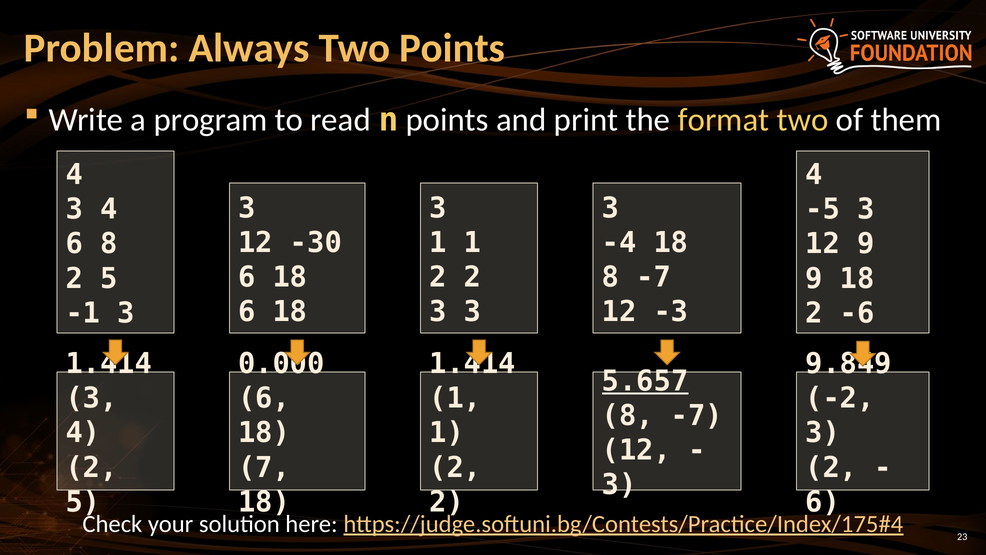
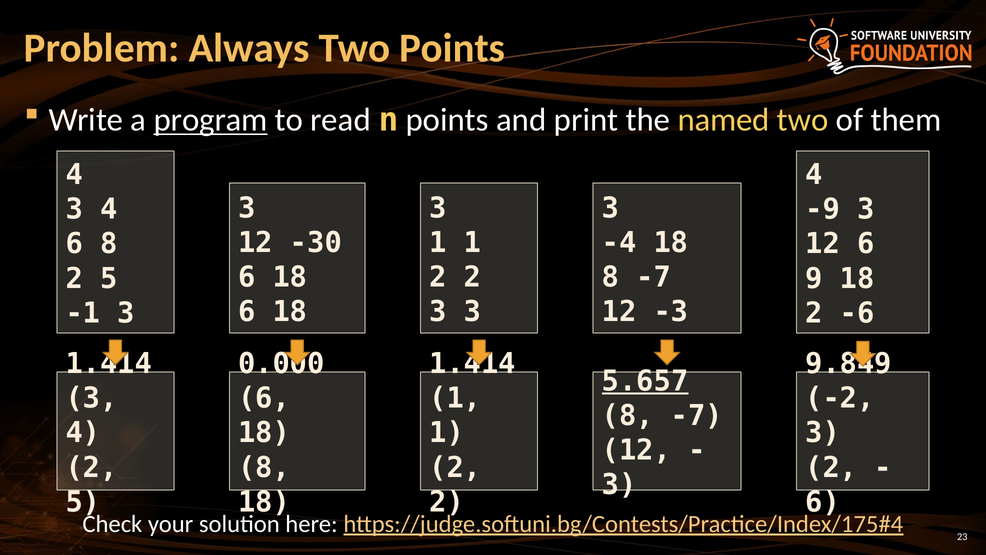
program underline: none -> present
format: format -> named
-5: -5 -> -9
12 9: 9 -> 6
7 at (264, 467): 7 -> 8
